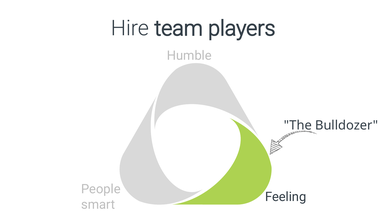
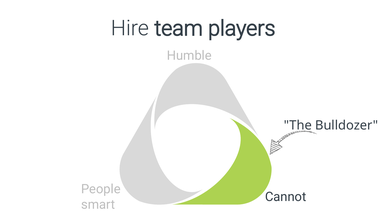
Feeling: Feeling -> Cannot
